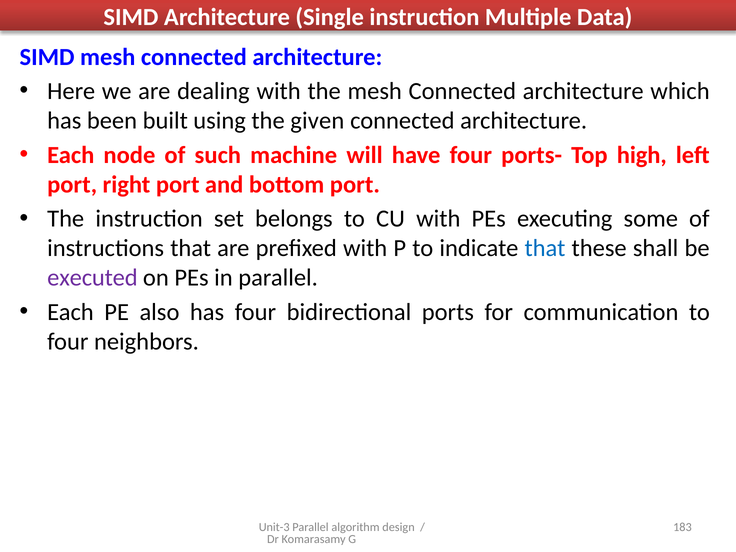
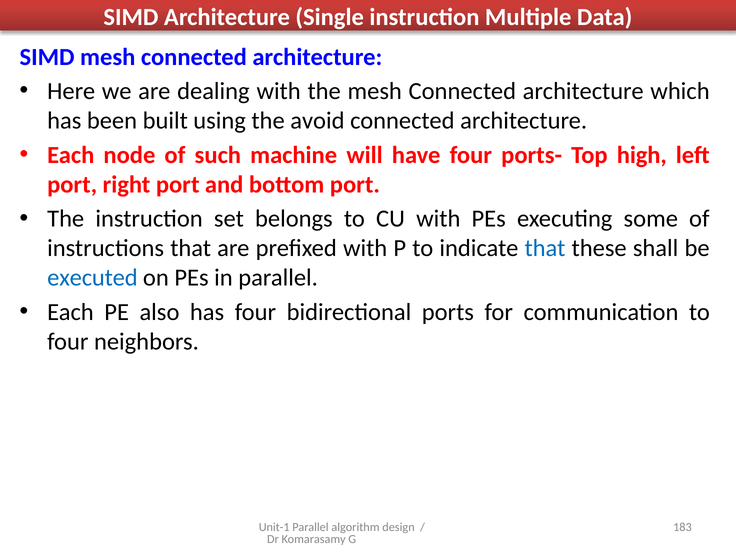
given: given -> avoid
executed colour: purple -> blue
Unit-3: Unit-3 -> Unit-1
